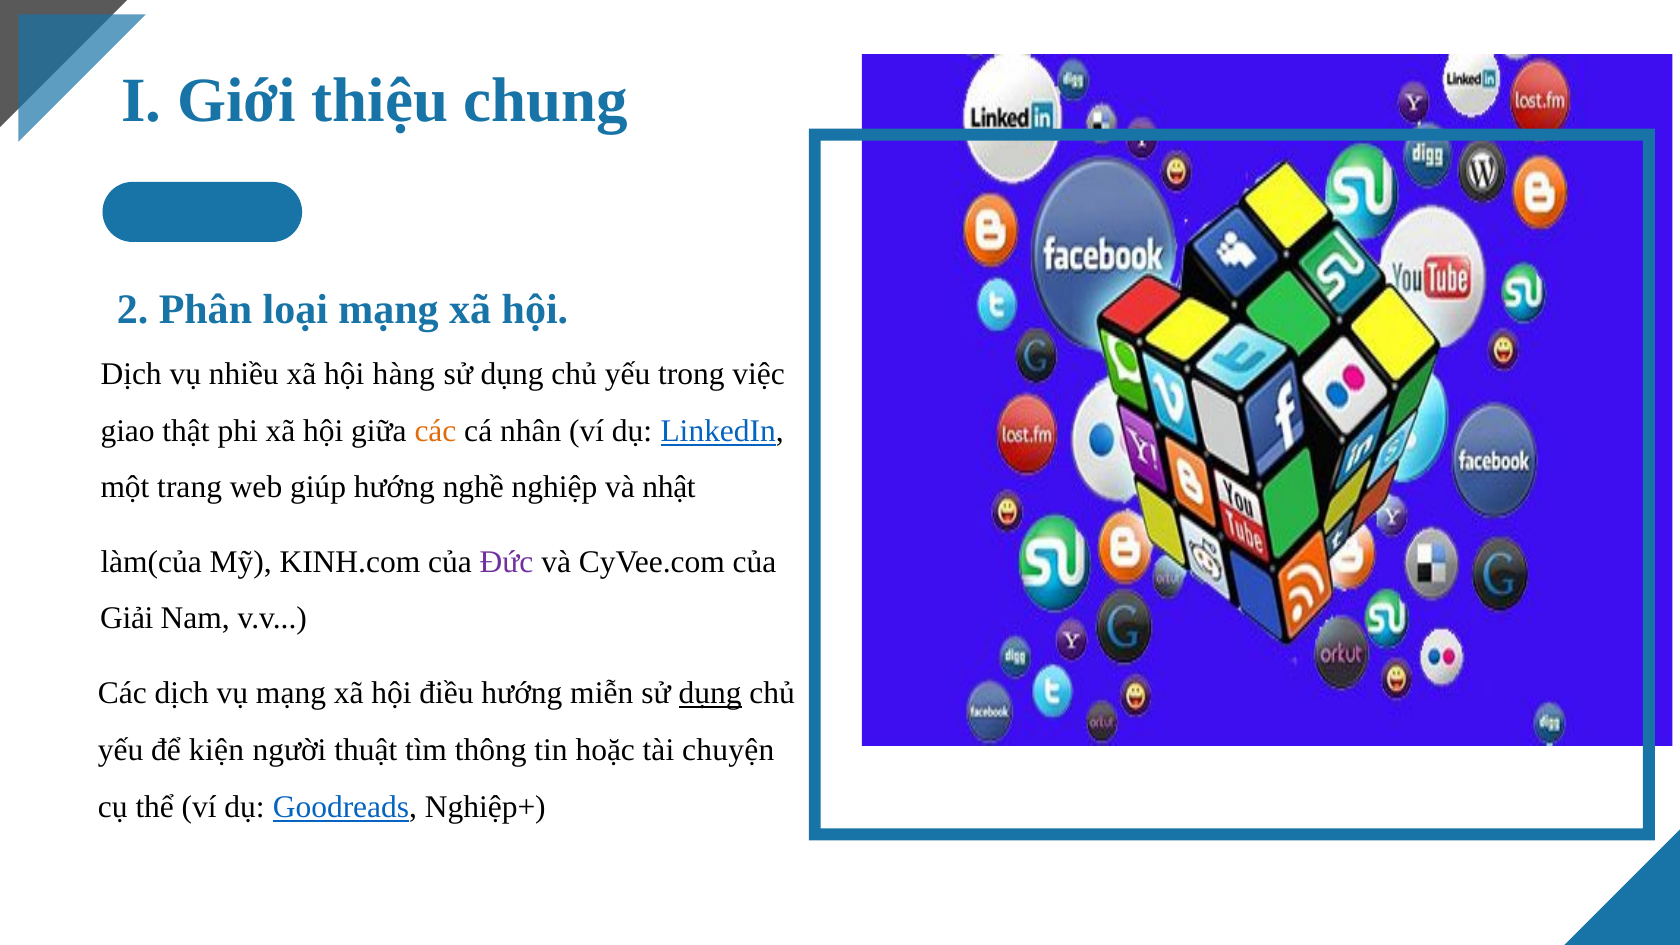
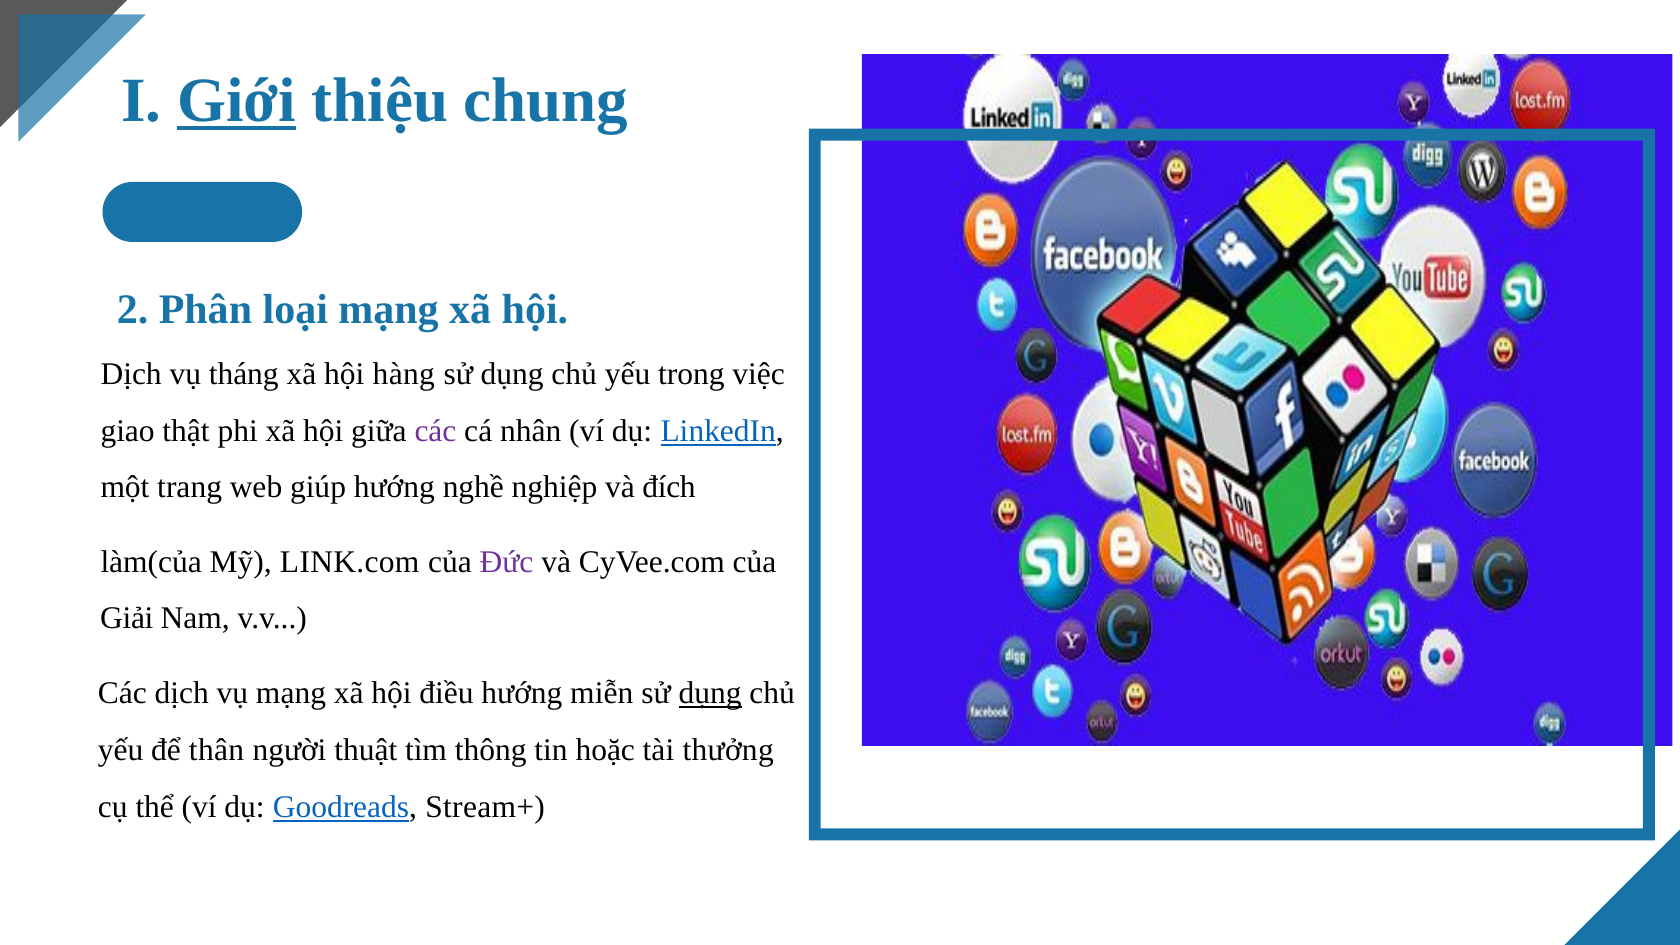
Giới underline: none -> present
nhiều: nhiều -> tháng
các at (435, 431) colour: orange -> purple
nhật: nhật -> đích
KINH.com: KINH.com -> LINK.com
kiện: kiện -> thân
chuyện: chuyện -> thưởng
Nghiệp+: Nghiệp+ -> Stream+
